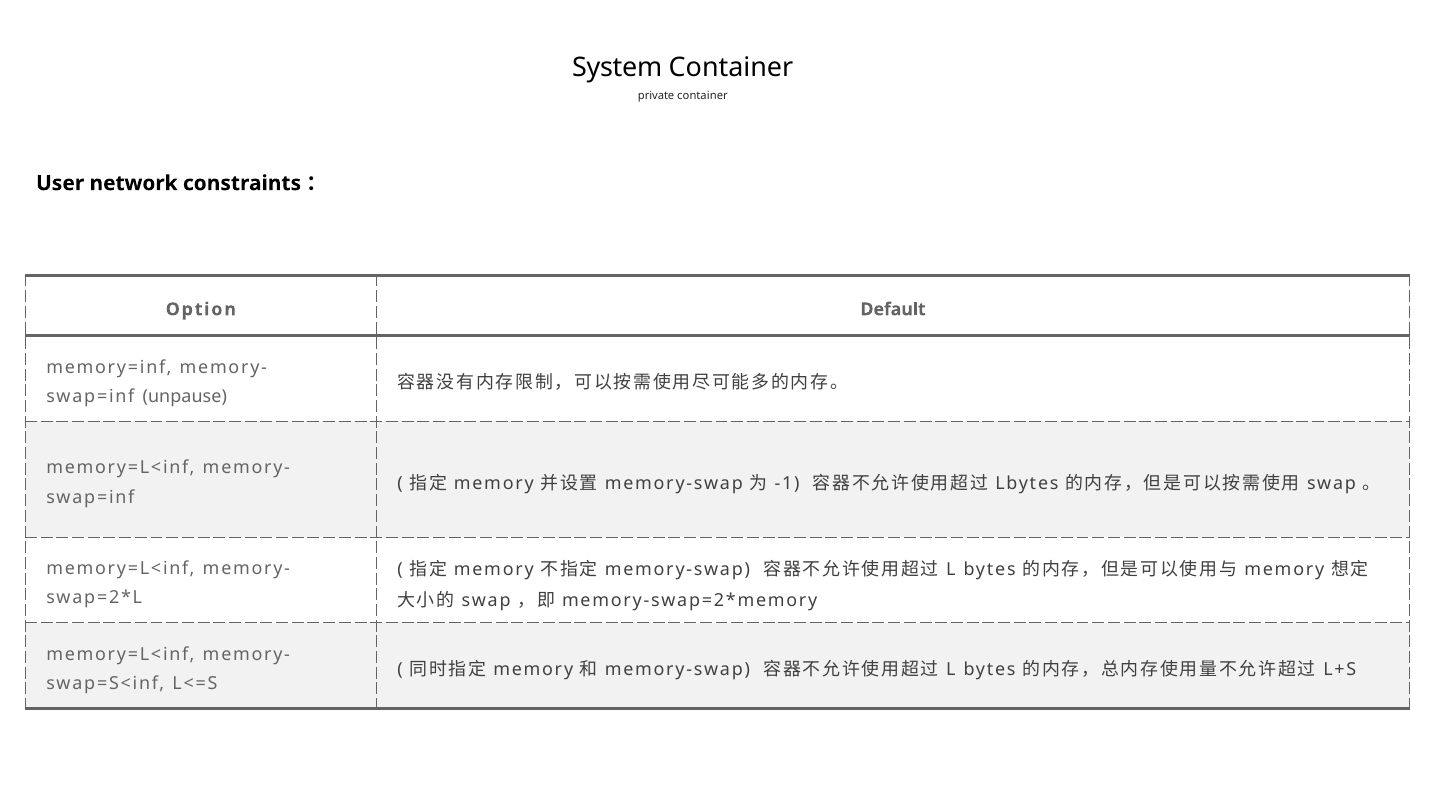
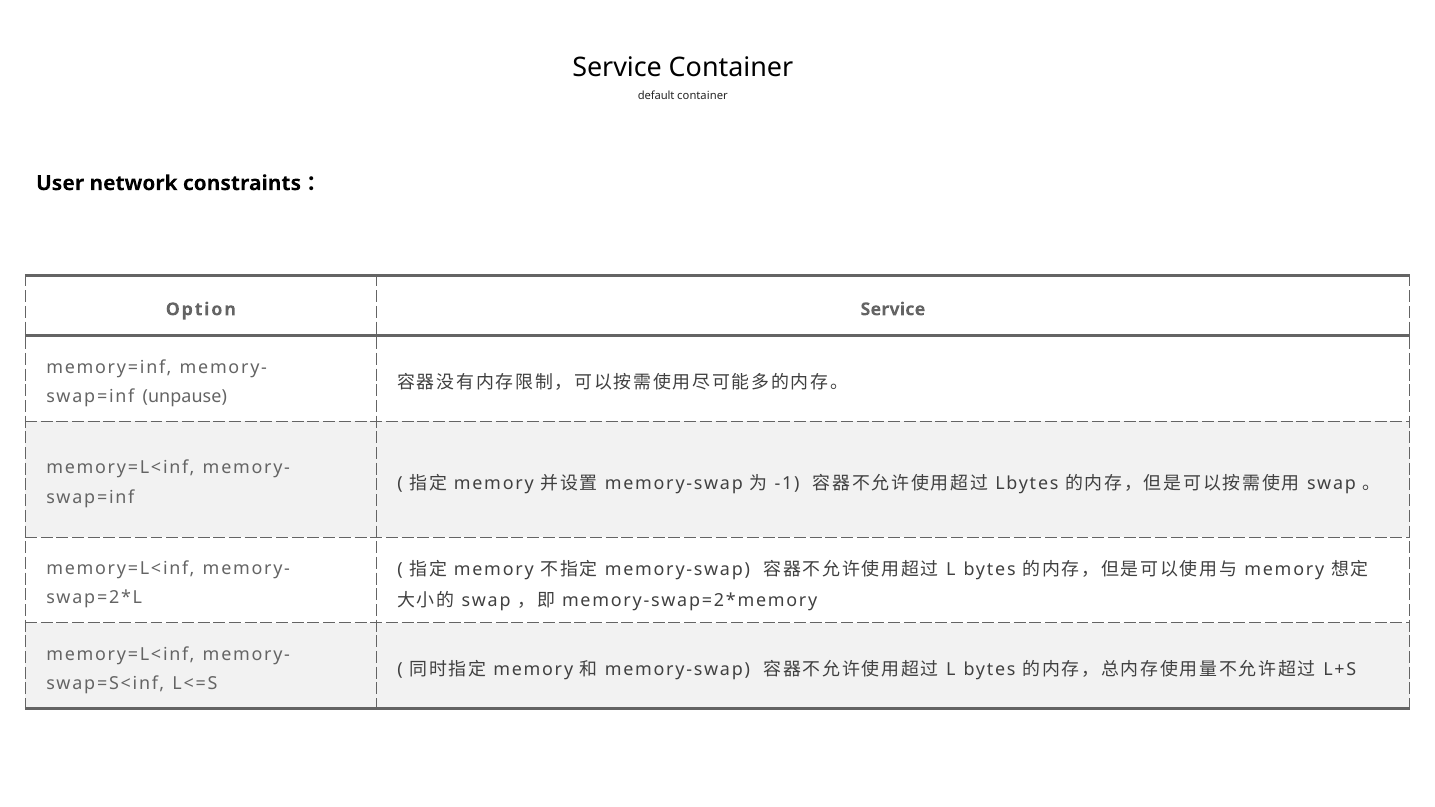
System at (617, 68): System -> Service
private: private -> default
Option Default: Default -> Service
